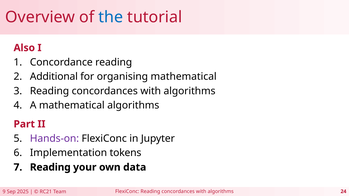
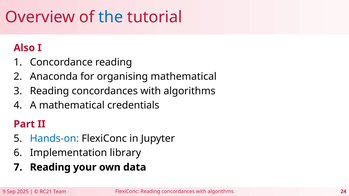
Additional: Additional -> Anaconda
mathematical algorithms: algorithms -> credentials
Hands-on colour: purple -> blue
tokens: tokens -> library
